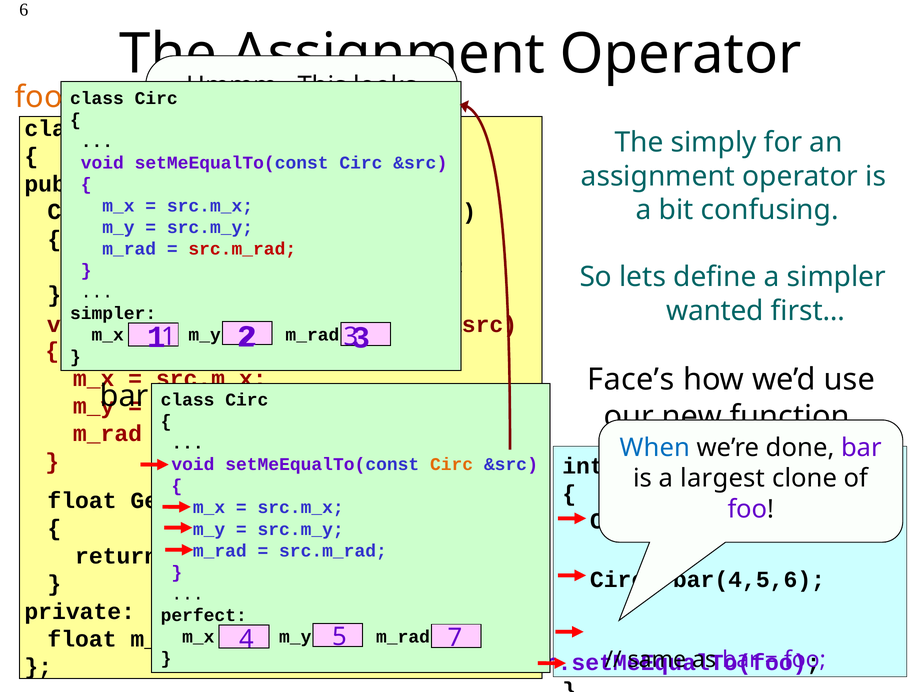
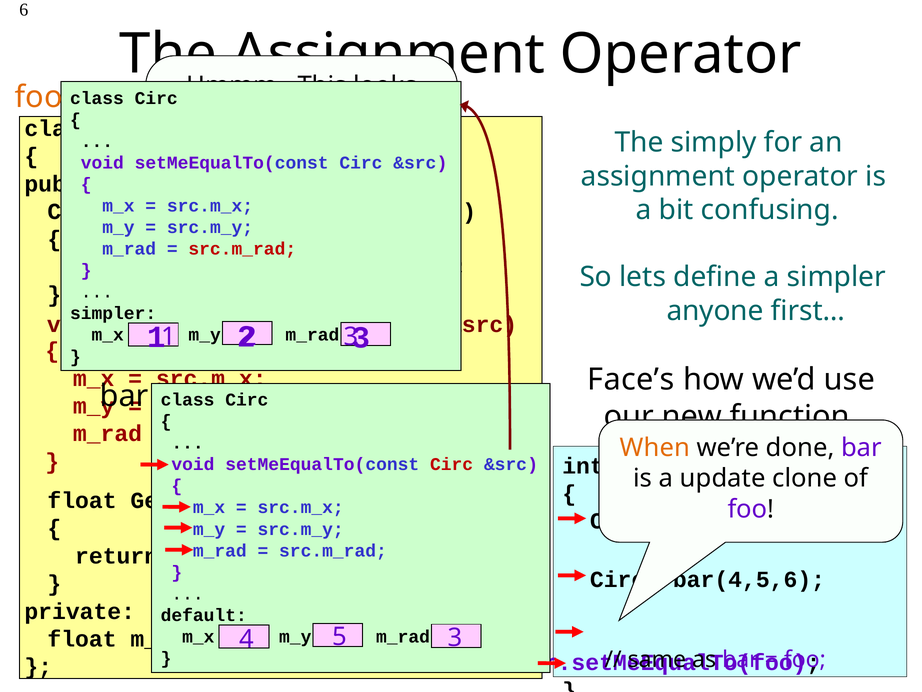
wanted: wanted -> anyone
When colour: blue -> orange
Circ at (452, 464) colour: orange -> red
largest: largest -> update
perfect: perfect -> default
7 at (455, 637): 7 -> 3
